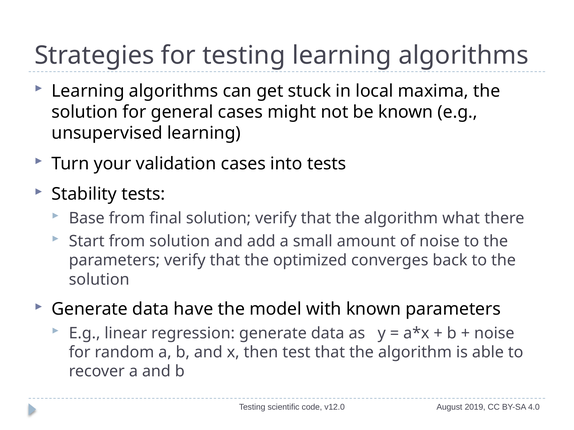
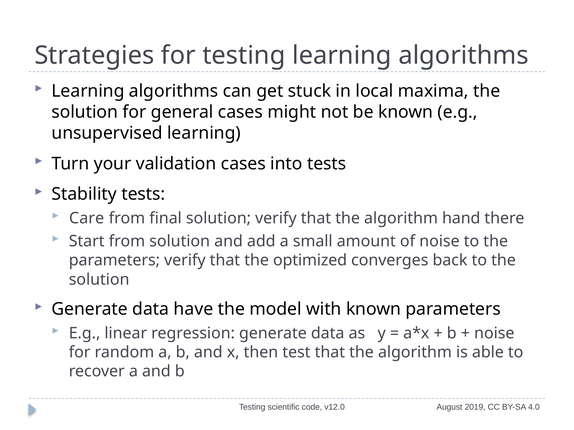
Base: Base -> Care
what: what -> hand
